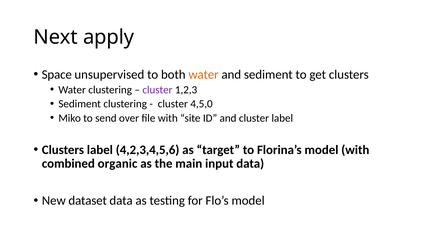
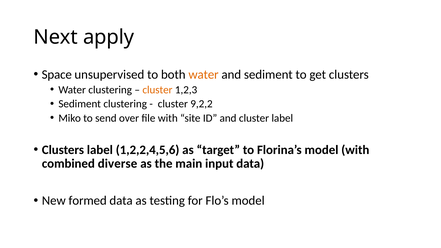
cluster at (157, 90) colour: purple -> orange
4,5,0: 4,5,0 -> 9,2,2
4,2,3,4,5,6: 4,2,3,4,5,6 -> 1,2,2,4,5,6
organic: organic -> diverse
dataset: dataset -> formed
